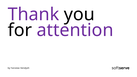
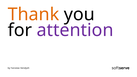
Thank colour: purple -> orange
